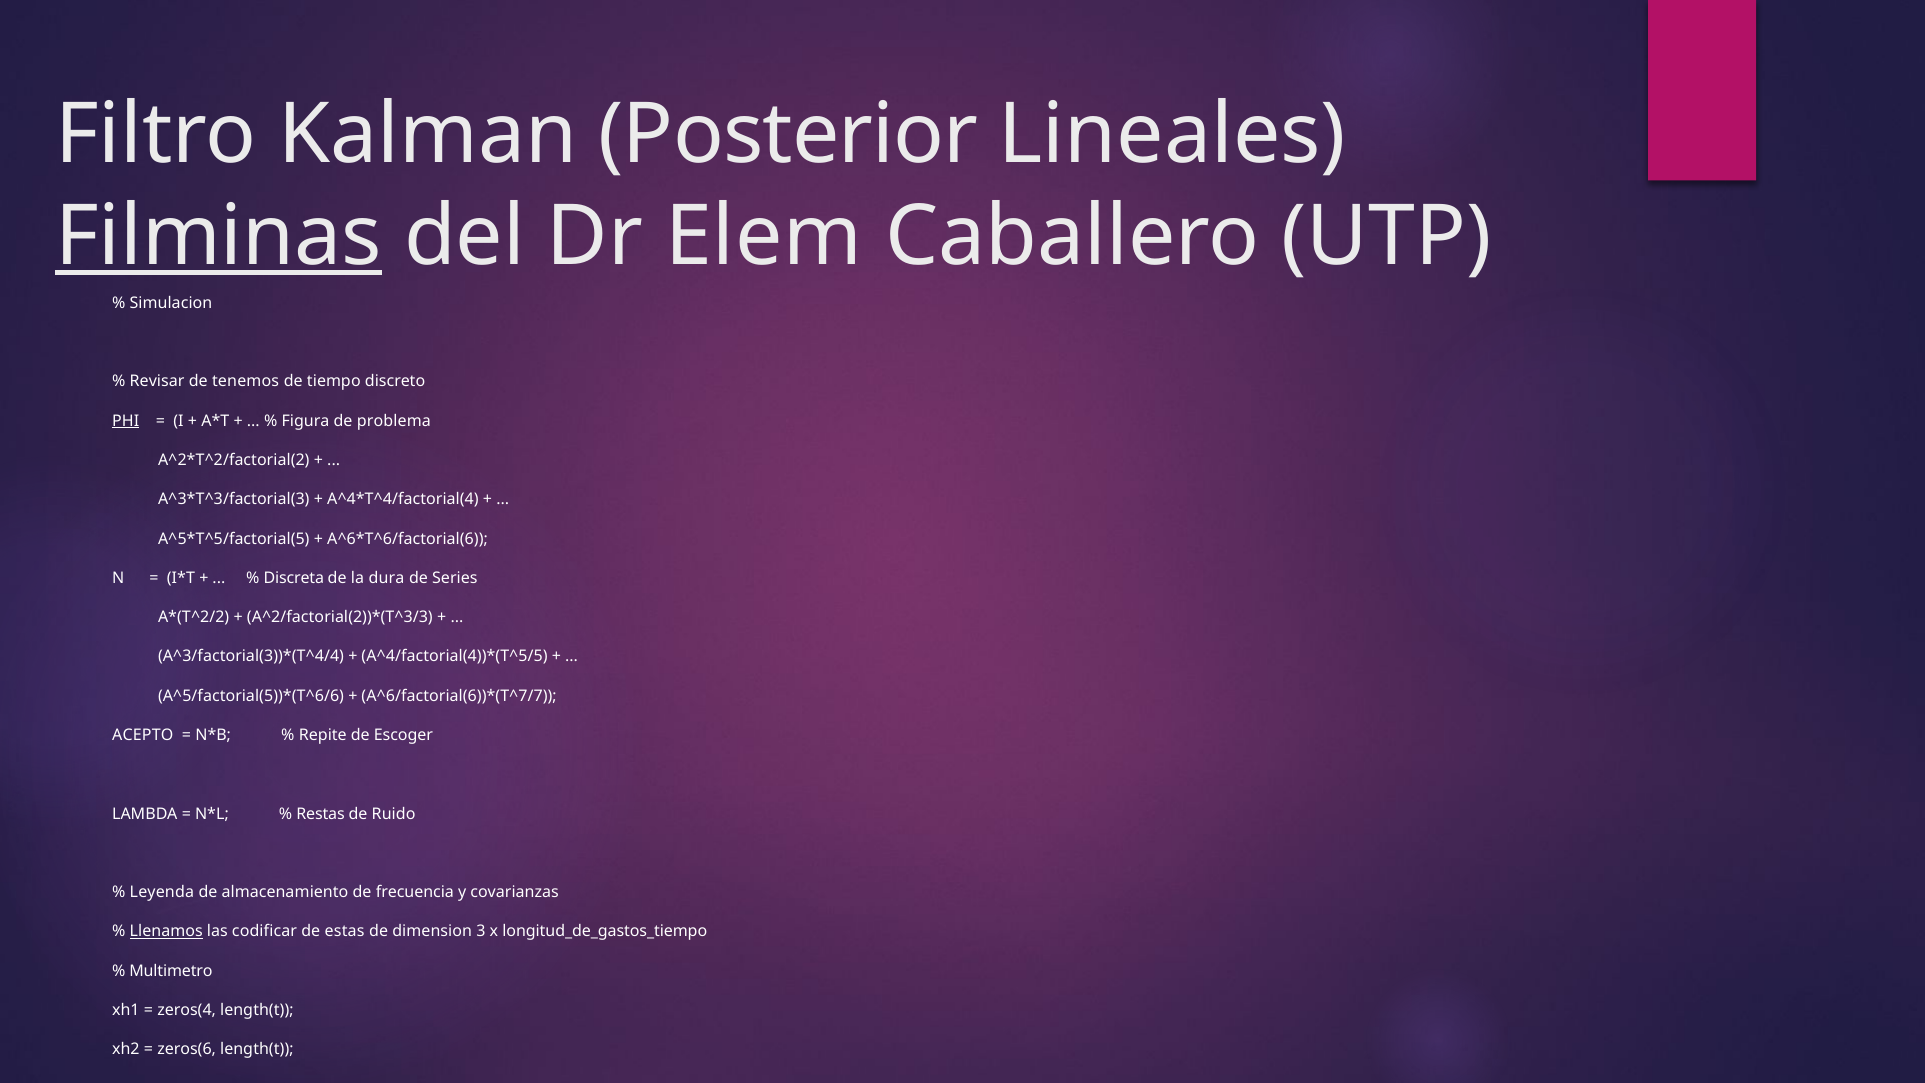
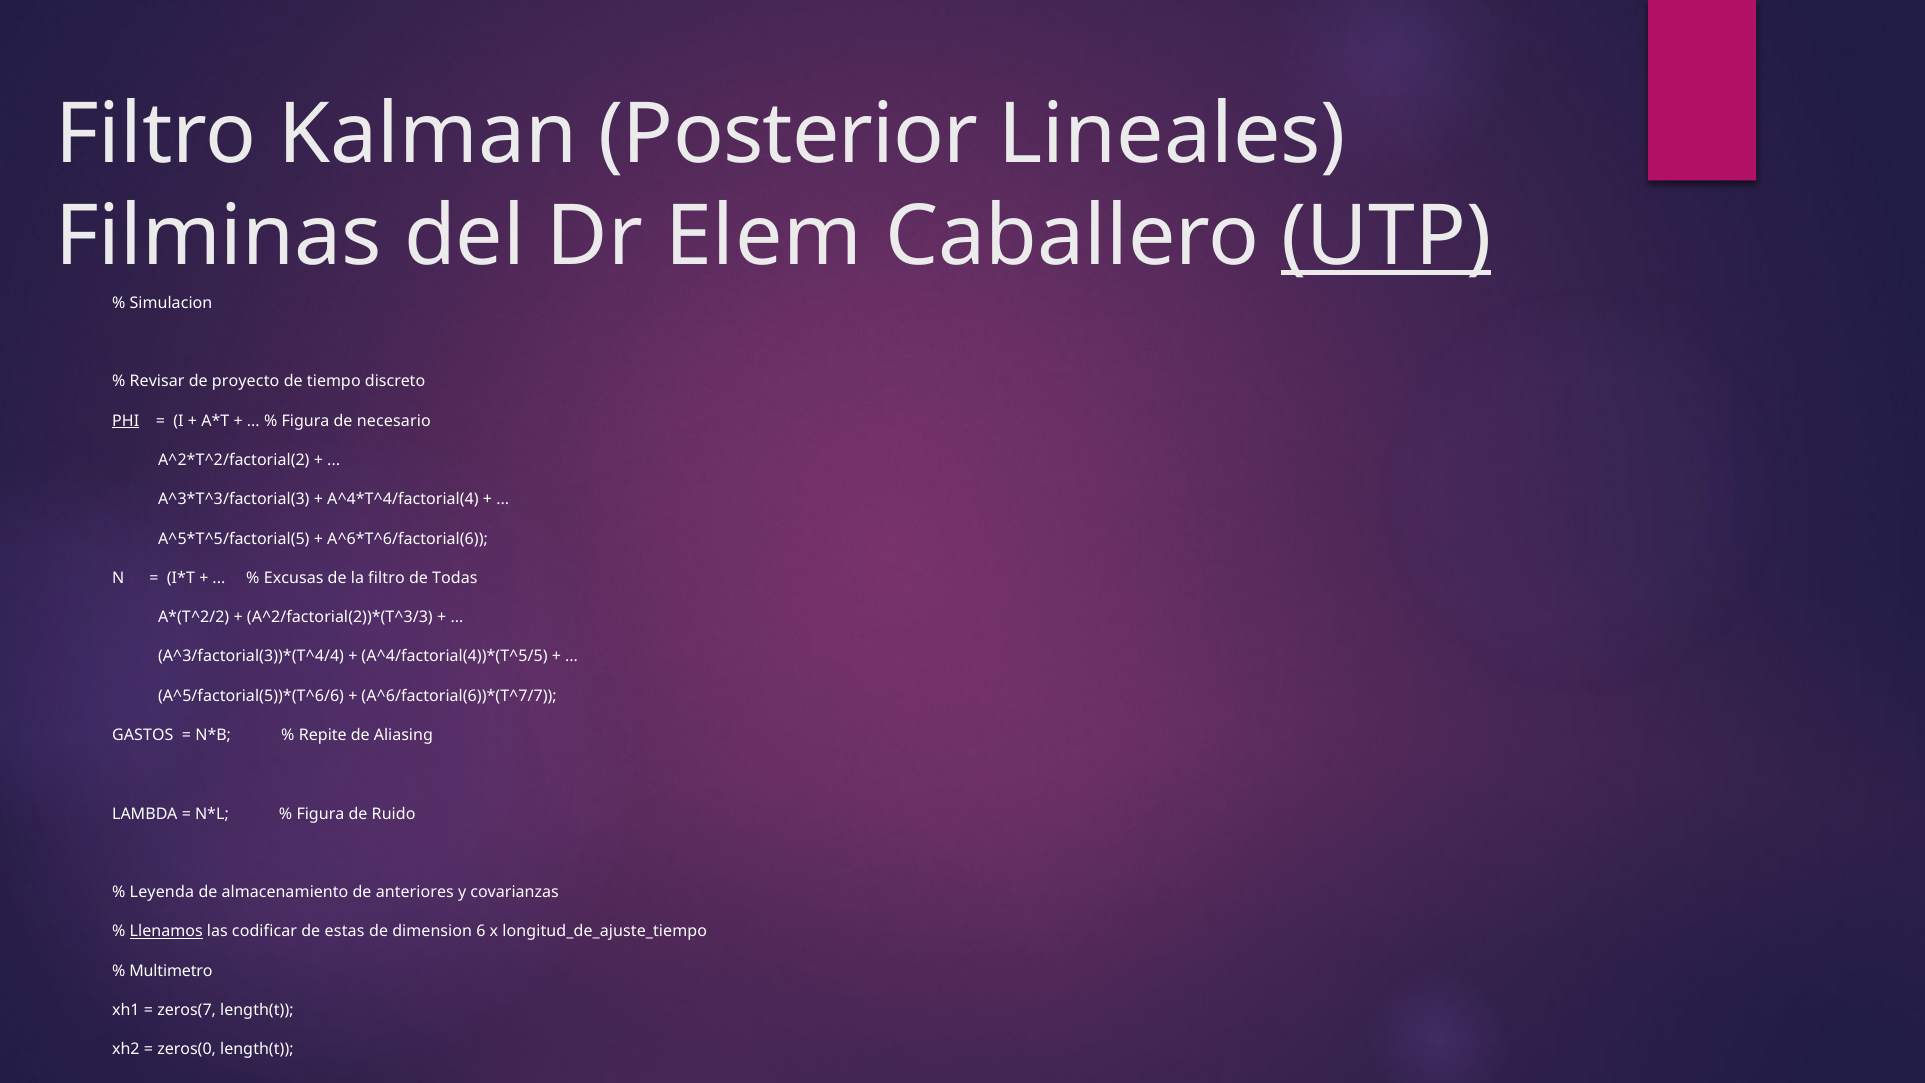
Filminas underline: present -> none
UTP underline: none -> present
tenemos: tenemos -> proyecto
problema: problema -> necesario
Discreta: Discreta -> Excusas
la dura: dura -> filtro
Series: Series -> Todas
ACEPTO: ACEPTO -> GASTOS
Escoger: Escoger -> Aliasing
Restas at (321, 814): Restas -> Figura
frecuencia: frecuencia -> anteriores
3: 3 -> 6
longitud_de_gastos_tiempo: longitud_de_gastos_tiempo -> longitud_de_ajuste_tiempo
zeros(4: zeros(4 -> zeros(7
zeros(6: zeros(6 -> zeros(0
